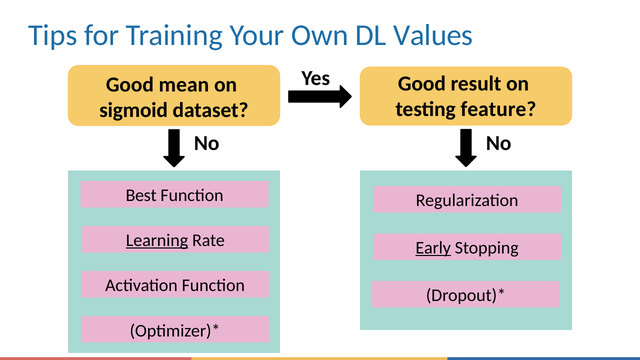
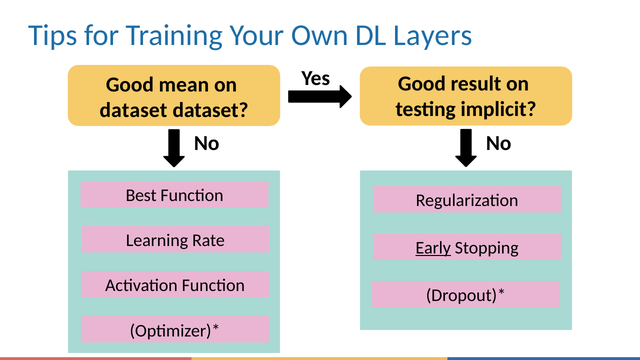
Values: Values -> Layers
feature: feature -> implicit
sigmoid at (134, 110): sigmoid -> dataset
Learning underline: present -> none
